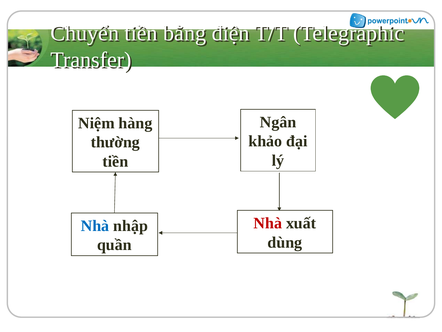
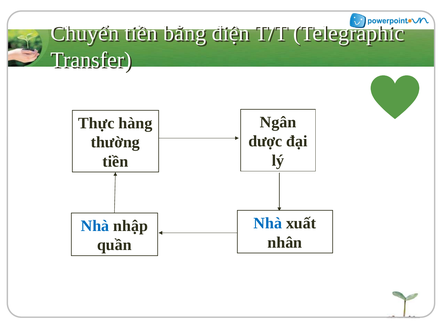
Niệm: Niệm -> Thực
khảo: khảo -> dược
Nhà at (268, 223) colour: red -> blue
dùng: dùng -> nhân
